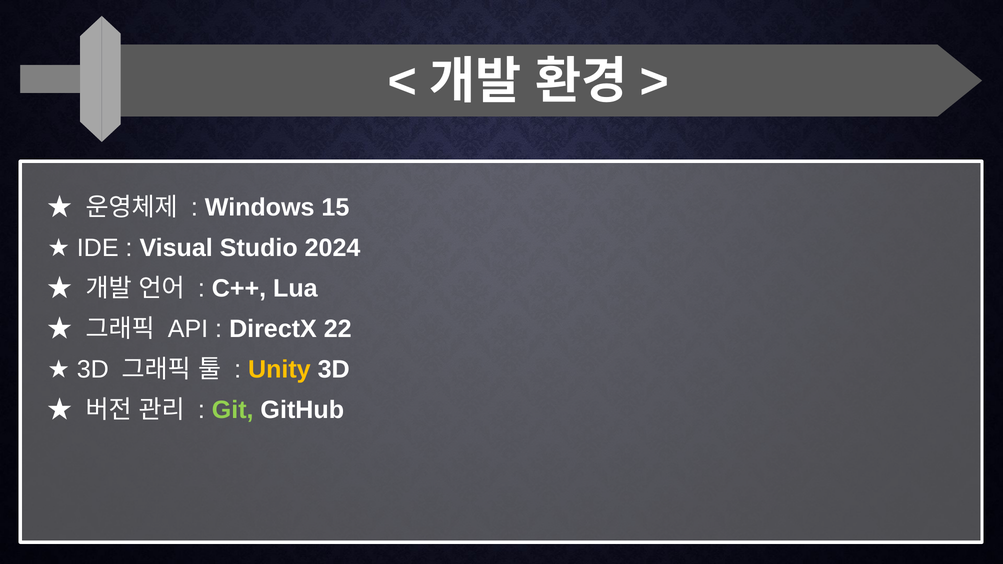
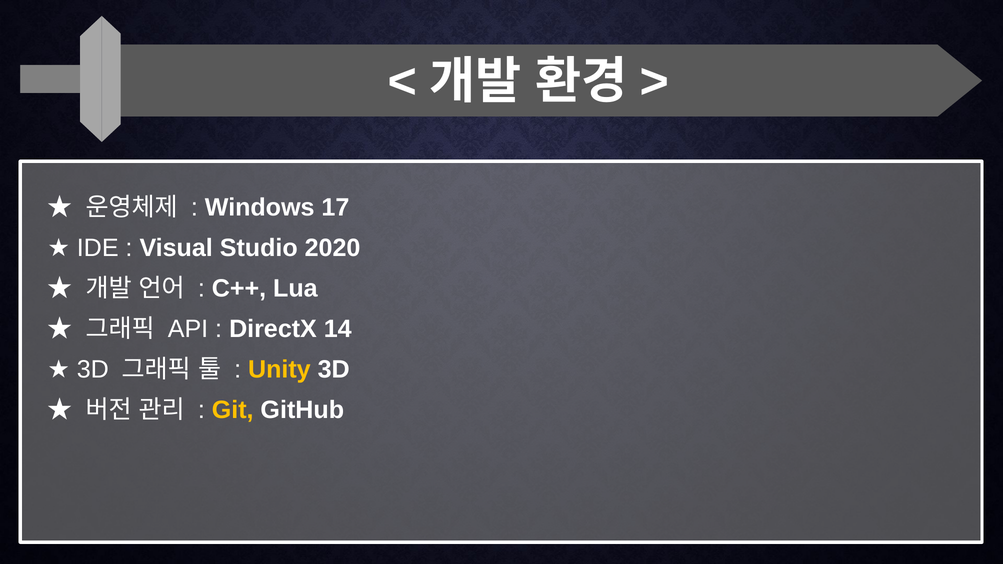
15: 15 -> 17
2024: 2024 -> 2020
22: 22 -> 14
Git colour: light green -> yellow
